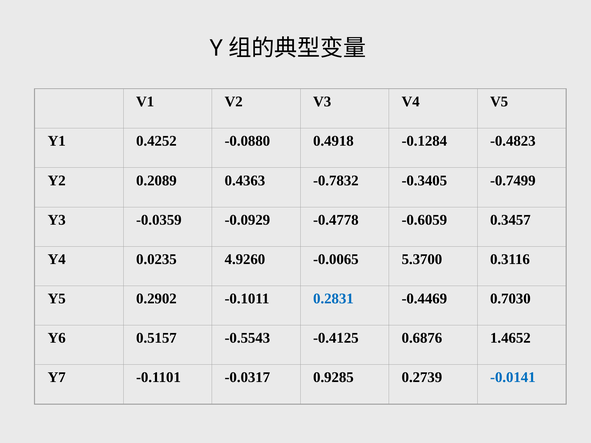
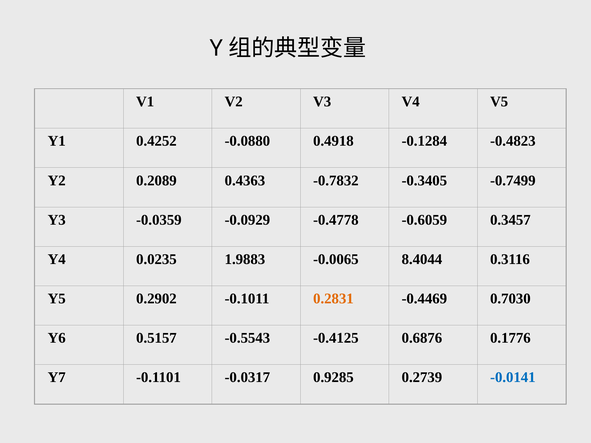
4.9260: 4.9260 -> 1.9883
5.3700: 5.3700 -> 8.4044
0.2831 colour: blue -> orange
1.4652: 1.4652 -> 0.1776
